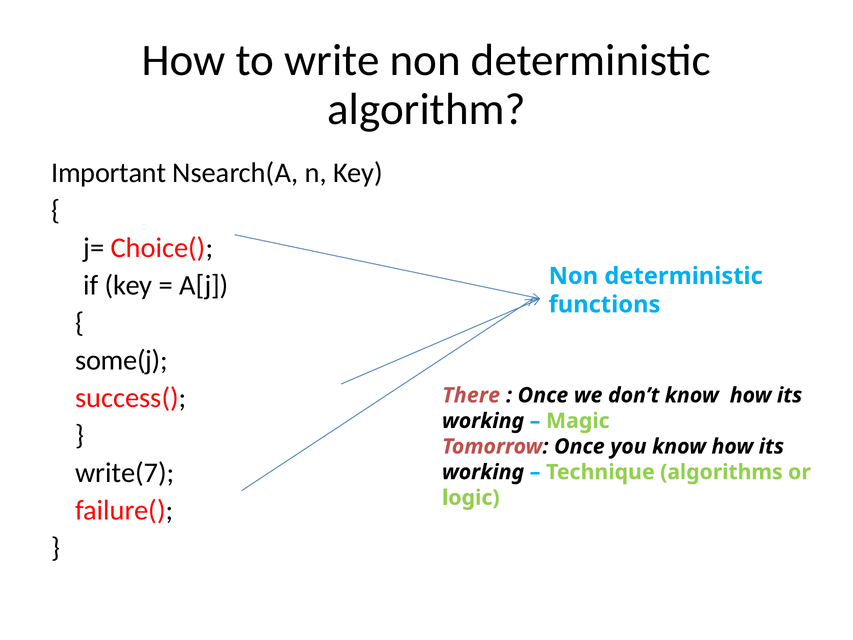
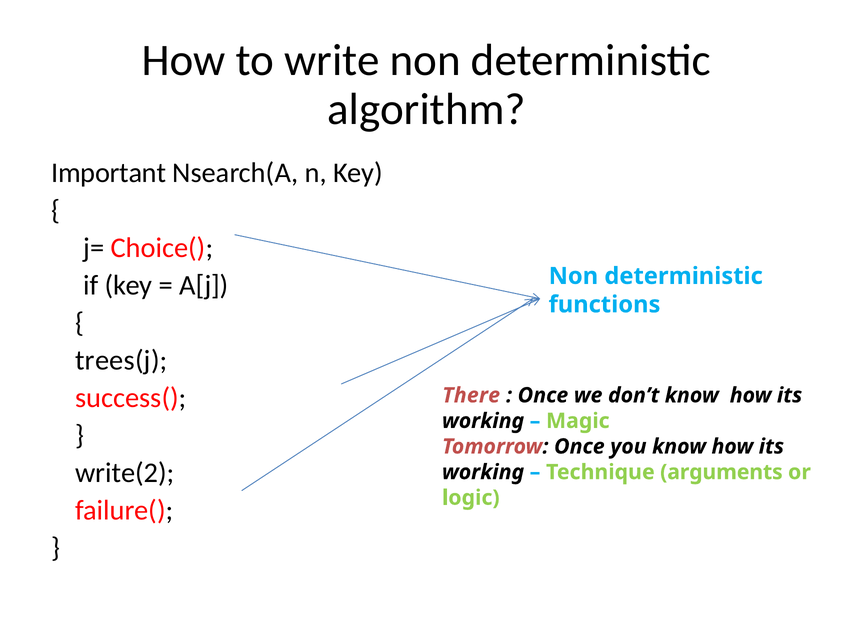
some(j: some(j -> trees(j
write(7: write(7 -> write(2
algorithms: algorithms -> arguments
